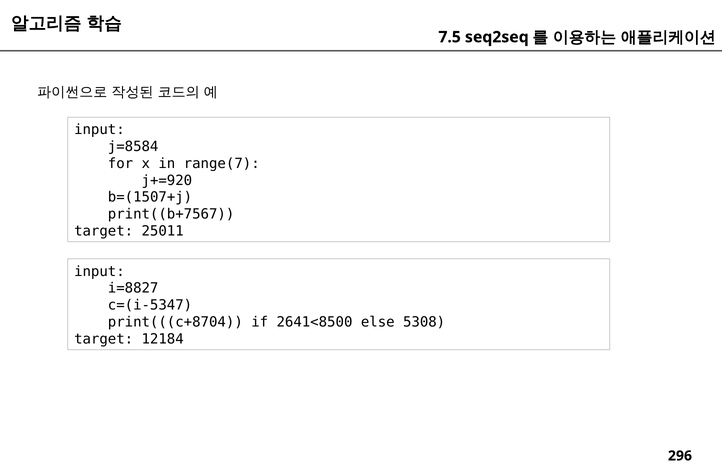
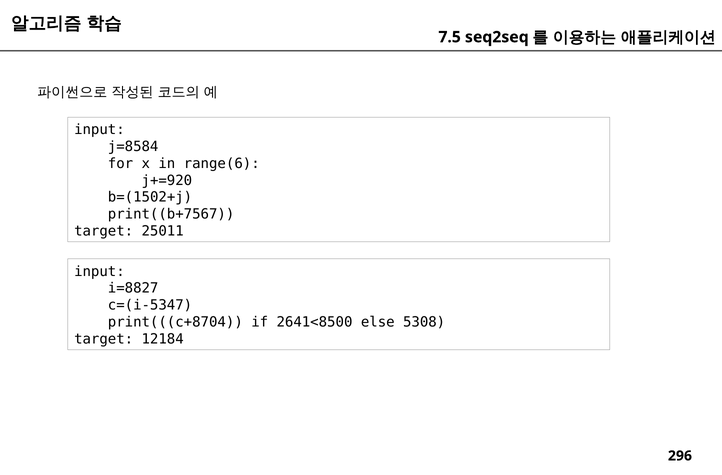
range(7: range(7 -> range(6
b=(1507+j: b=(1507+j -> b=(1502+j
